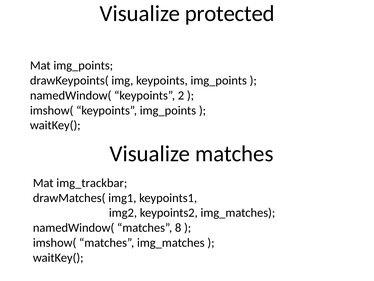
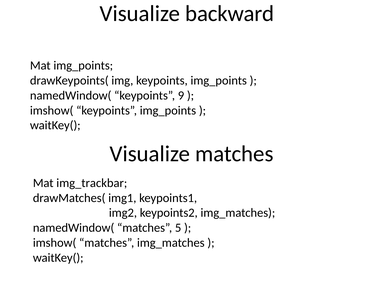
protected: protected -> backward
2: 2 -> 9
8: 8 -> 5
